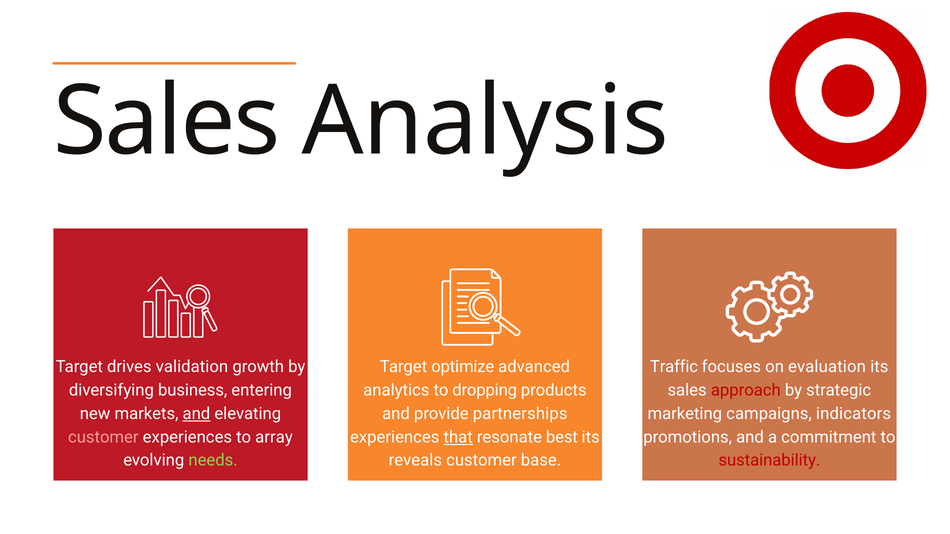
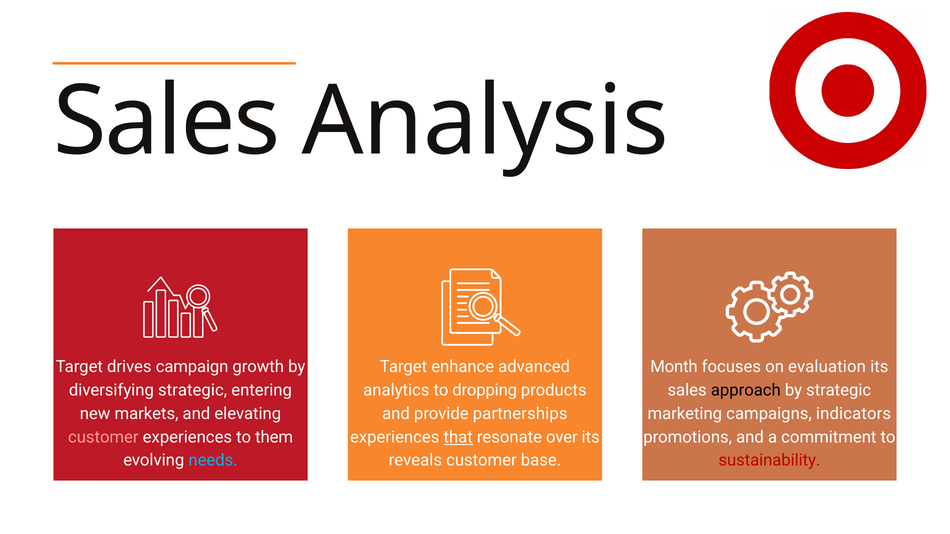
validation: validation -> campaign
optimize: optimize -> enhance
Traffic: Traffic -> Month
diversifying business: business -> strategic
approach colour: red -> black
and at (196, 414) underline: present -> none
array: array -> them
best: best -> over
needs colour: light green -> light blue
